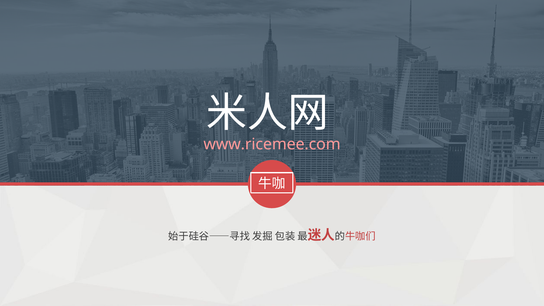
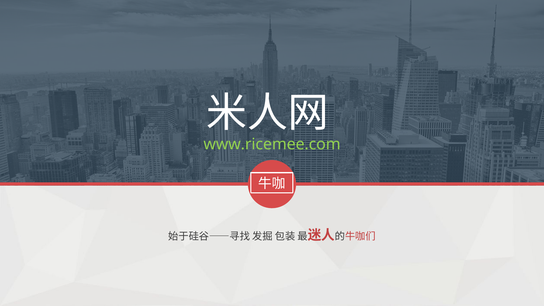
www.ricemee.com colour: pink -> light green
